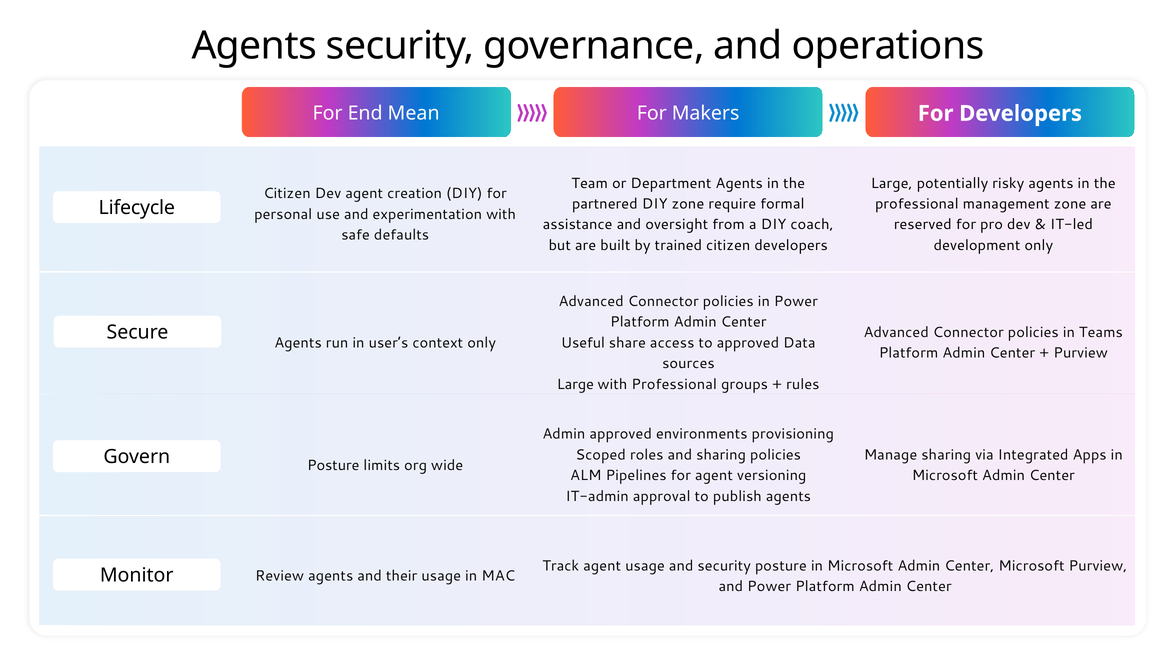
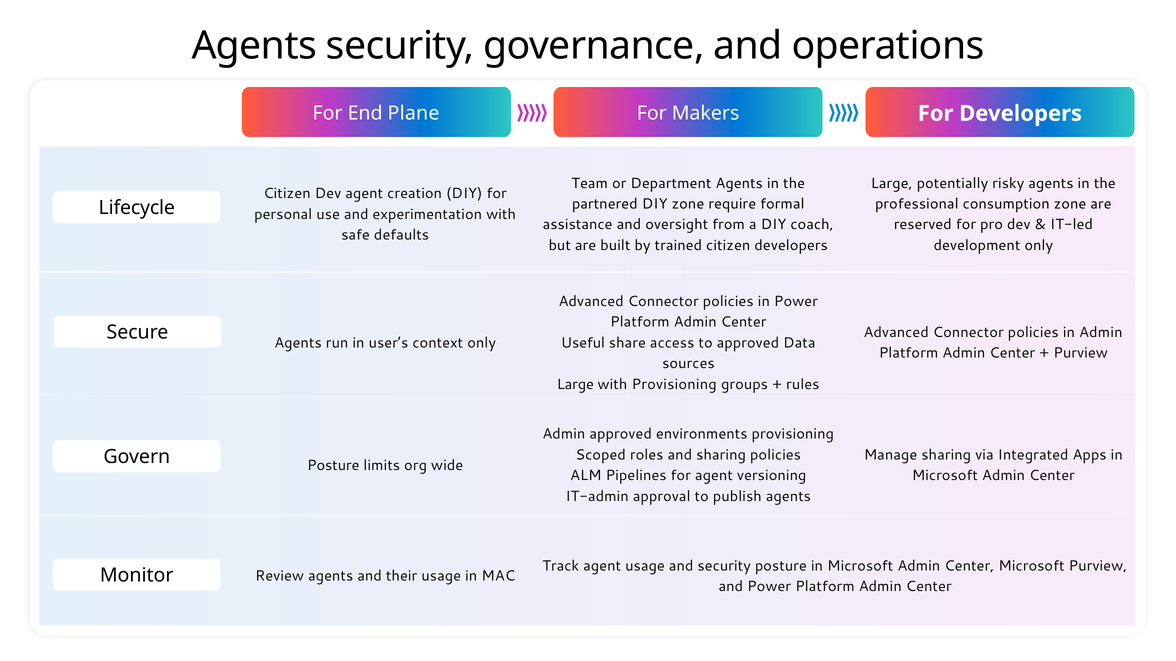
End Mean: Mean -> Plane
management at (1006, 204): management -> consumption
in Teams: Teams -> Admin
with Professional: Professional -> Provisioning
